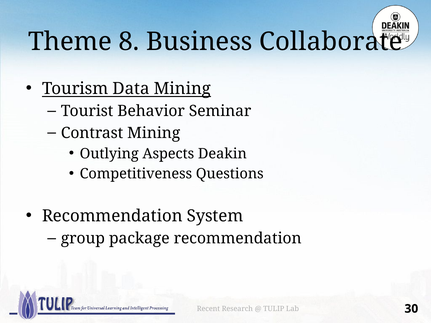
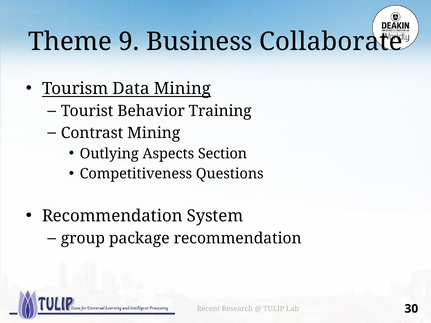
8: 8 -> 9
Seminar: Seminar -> Training
Deakin: Deakin -> Section
